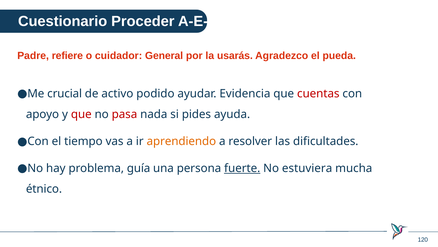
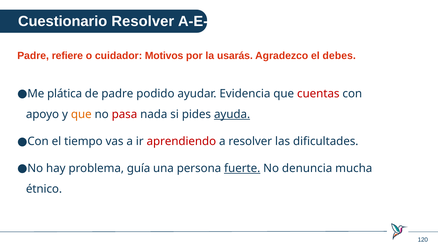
Cuestionario Proceder: Proceder -> Resolver
General: General -> Motivos
pueda: pueda -> debes
crucial: crucial -> plática
de activo: activo -> padre
que at (81, 114) colour: red -> orange
ayuda underline: none -> present
aprendiendo colour: orange -> red
estuviera: estuviera -> denuncia
